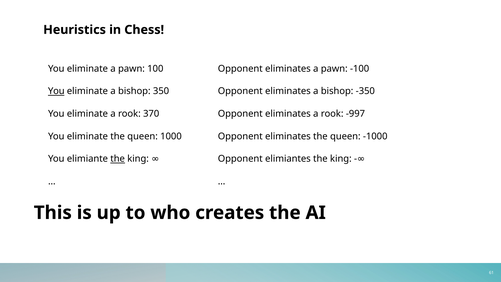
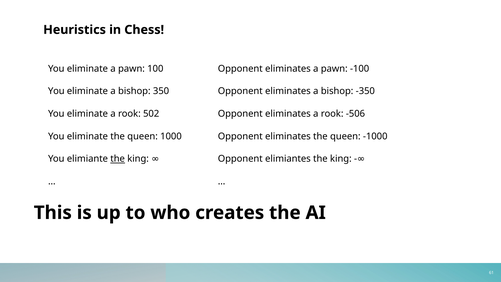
You at (56, 91) underline: present -> none
370: 370 -> 502
-997: -997 -> -506
